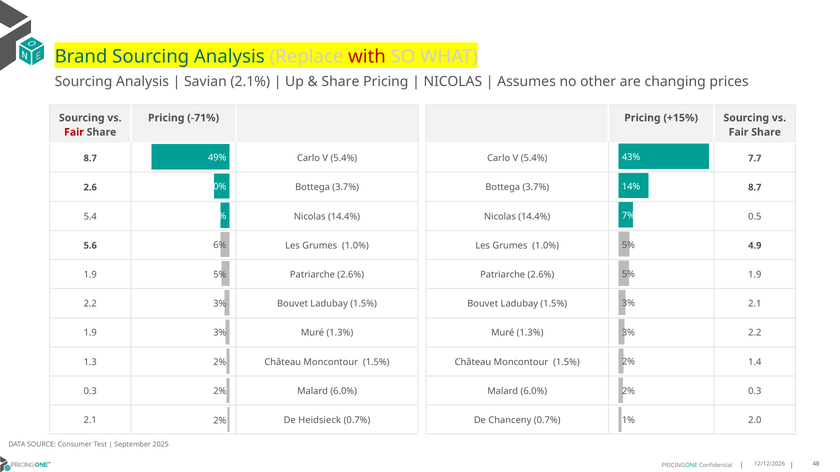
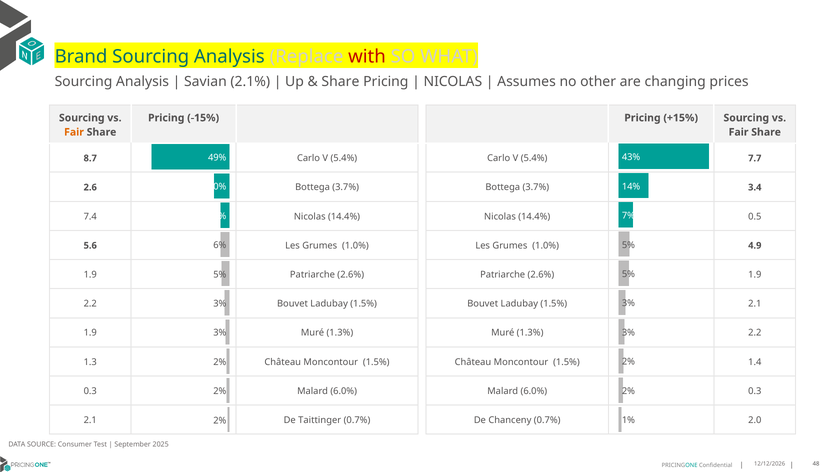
-71%: -71% -> -15%
Fair at (74, 132) colour: red -> orange
3.7% 8.7: 8.7 -> 3.4
5.4: 5.4 -> 7.4
Heidsieck: Heidsieck -> Taittinger
